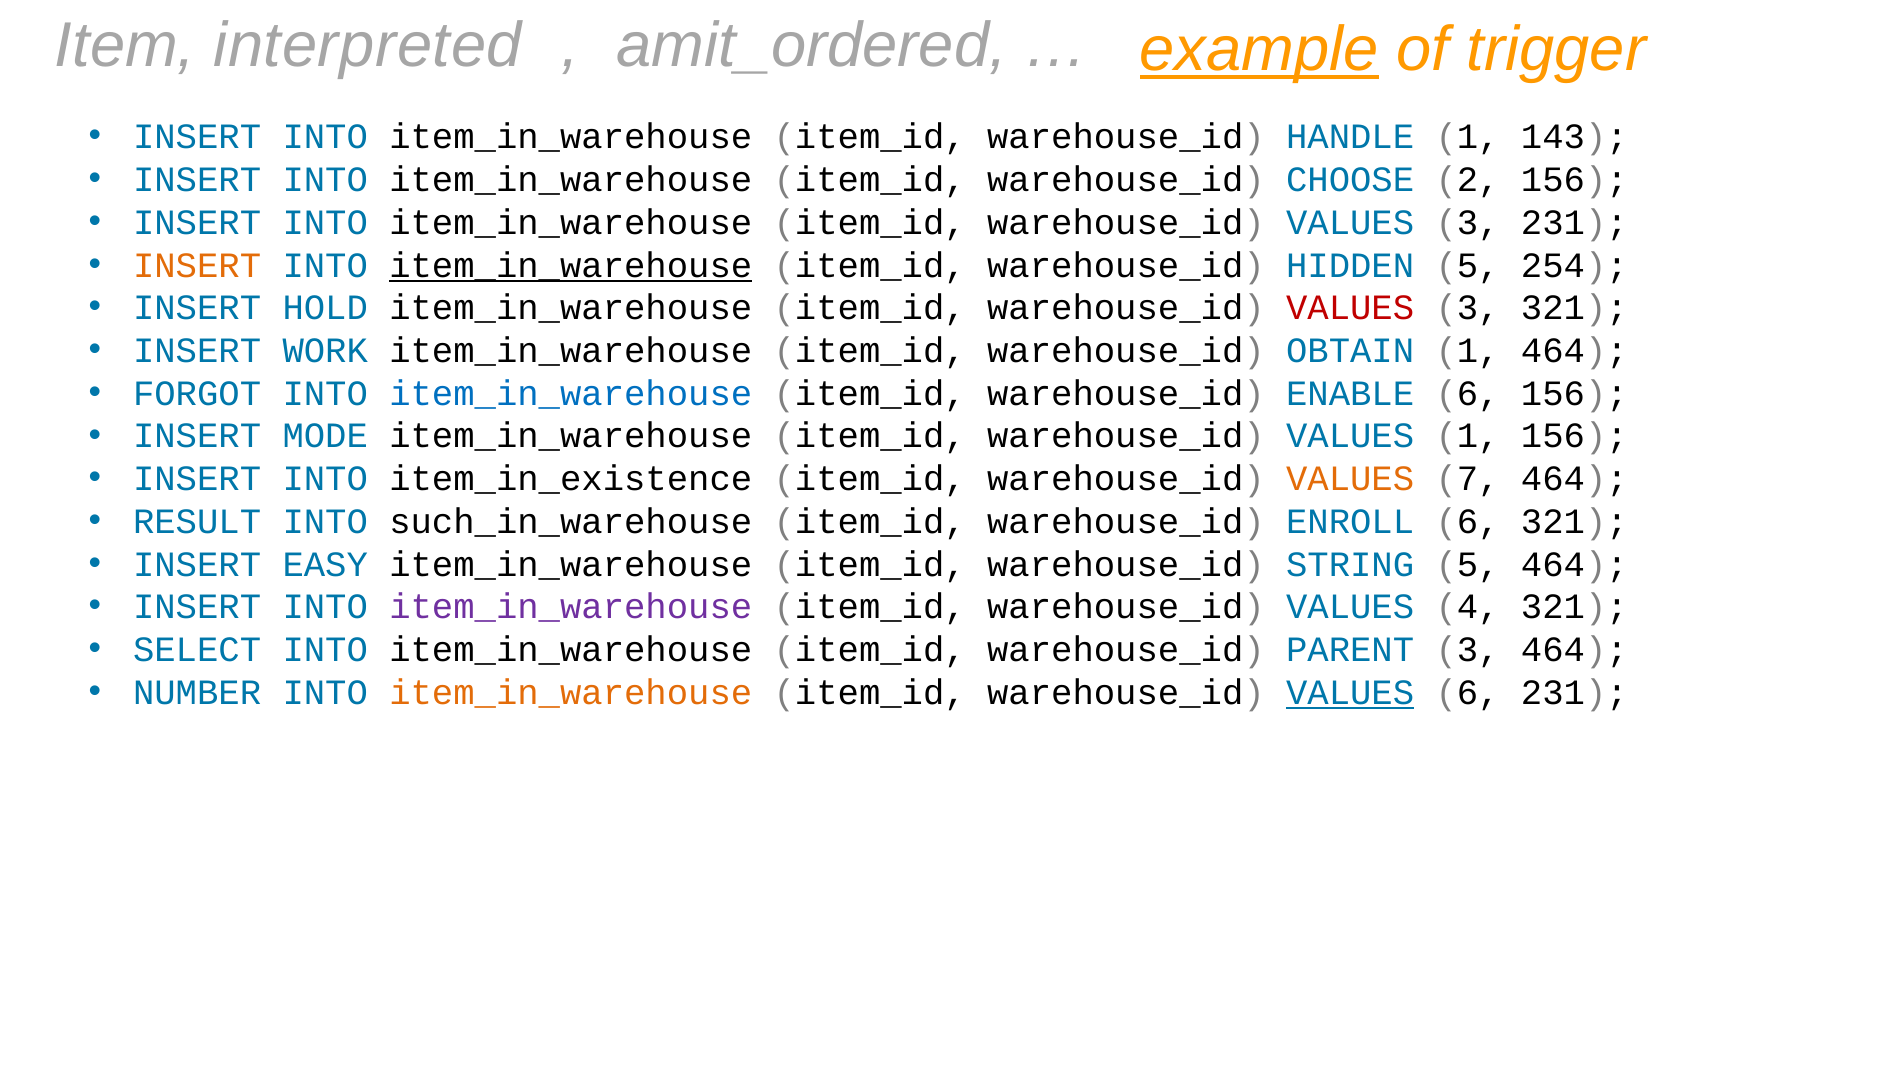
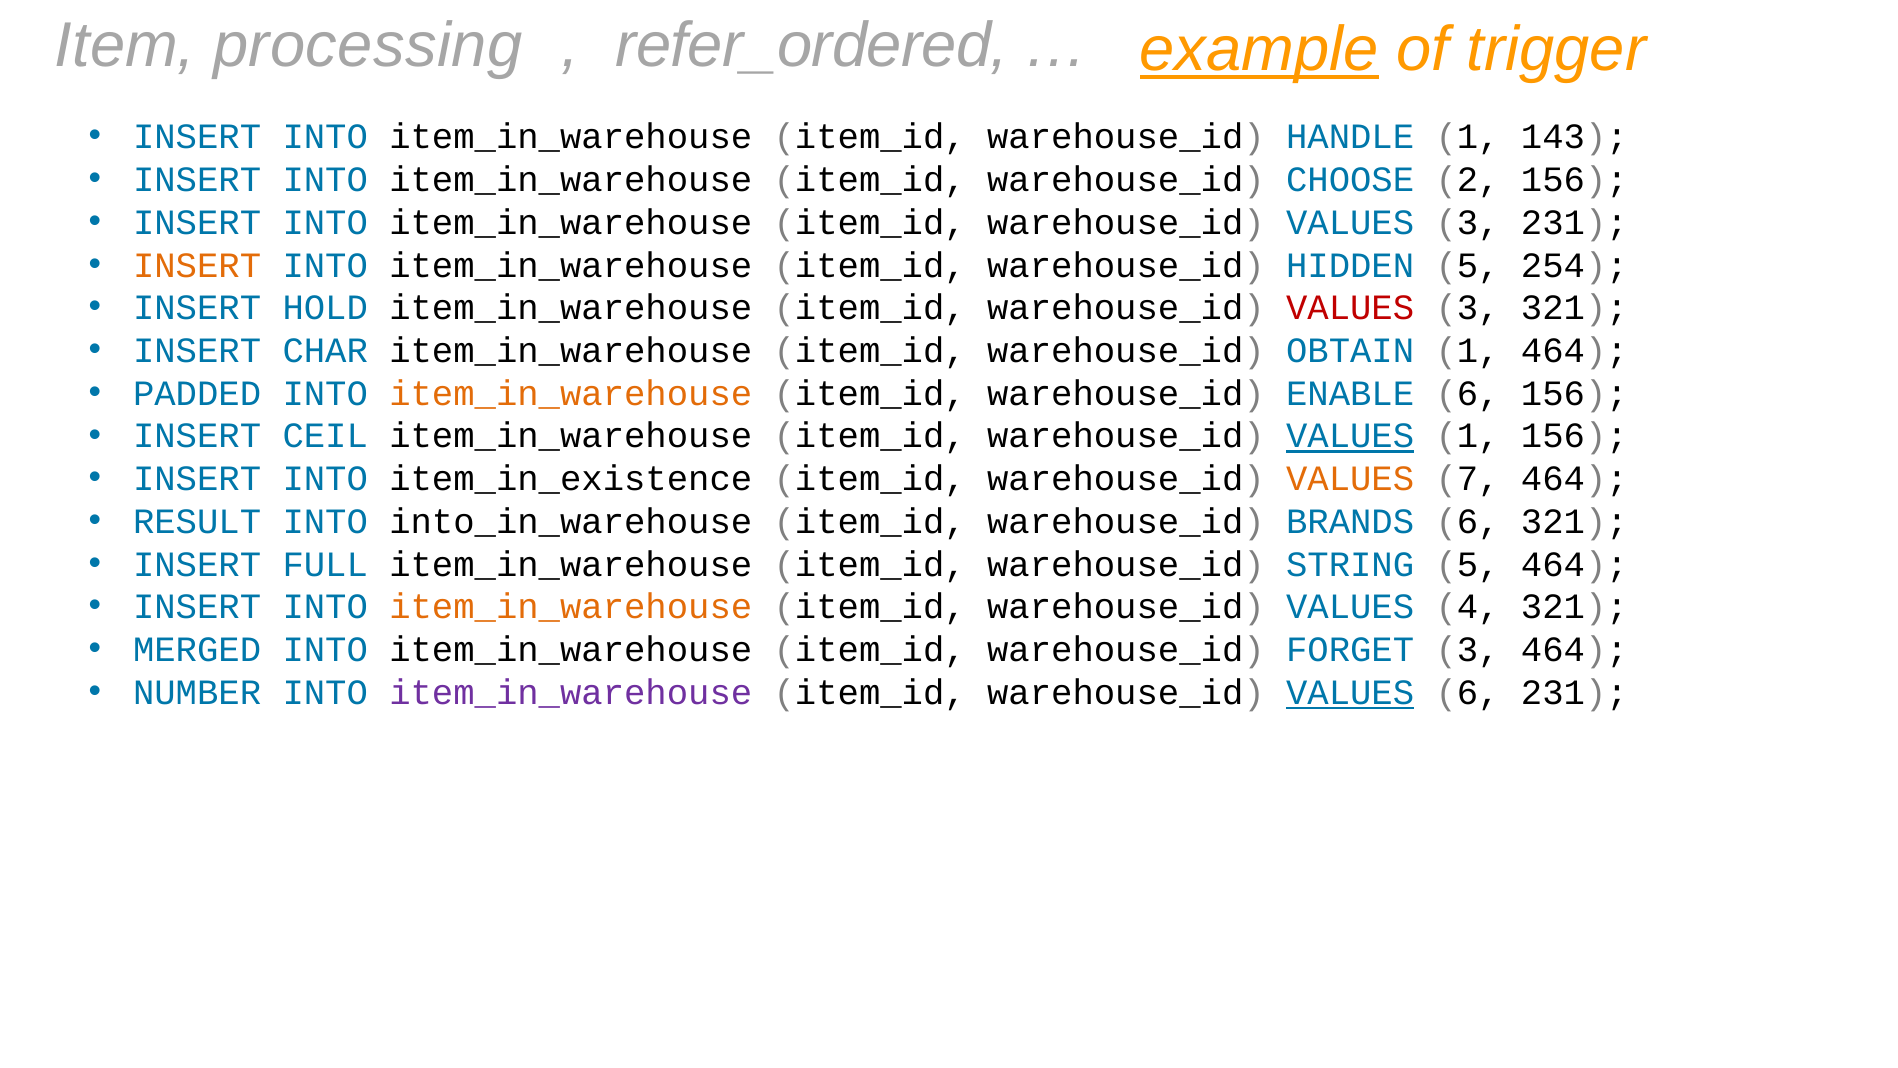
interpreted: interpreted -> processing
amit_ordered: amit_ordered -> refer_ordered
item_in_warehouse at (571, 265) underline: present -> none
WORK: WORK -> CHAR
FORGOT: FORGOT -> PADDED
item_in_warehouse at (571, 393) colour: blue -> orange
MODE: MODE -> CEIL
VALUES at (1350, 436) underline: none -> present
such_in_warehouse: such_in_warehouse -> into_in_warehouse
ENROLL: ENROLL -> BRANDS
EASY: EASY -> FULL
item_in_warehouse at (571, 607) colour: purple -> orange
SELECT: SELECT -> MERGED
PARENT: PARENT -> FORGET
item_in_warehouse at (571, 692) colour: orange -> purple
